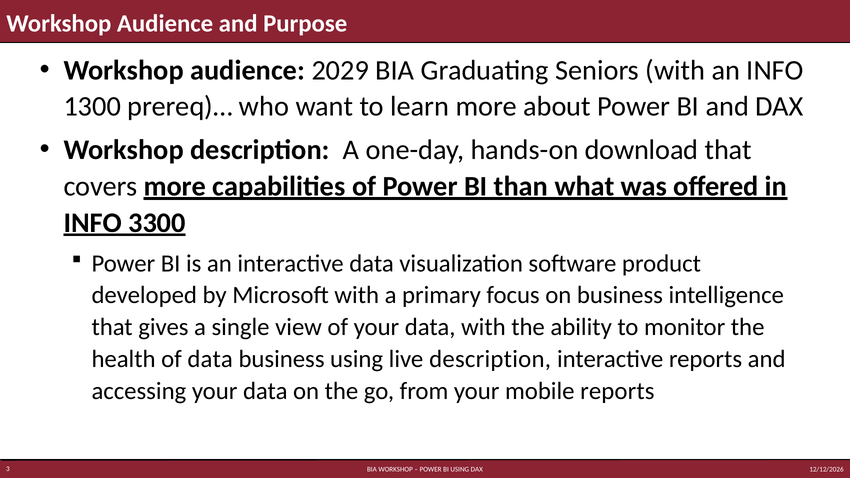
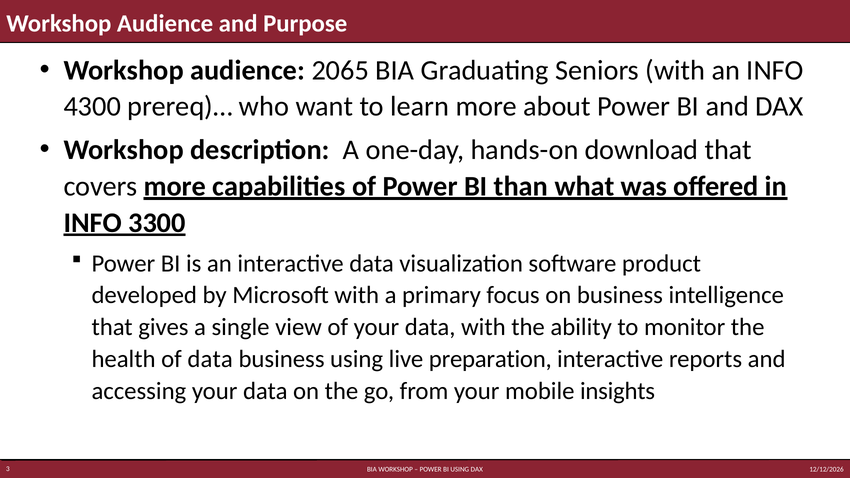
2029: 2029 -> 2065
1300: 1300 -> 4300
live description: description -> preparation
mobile reports: reports -> insights
